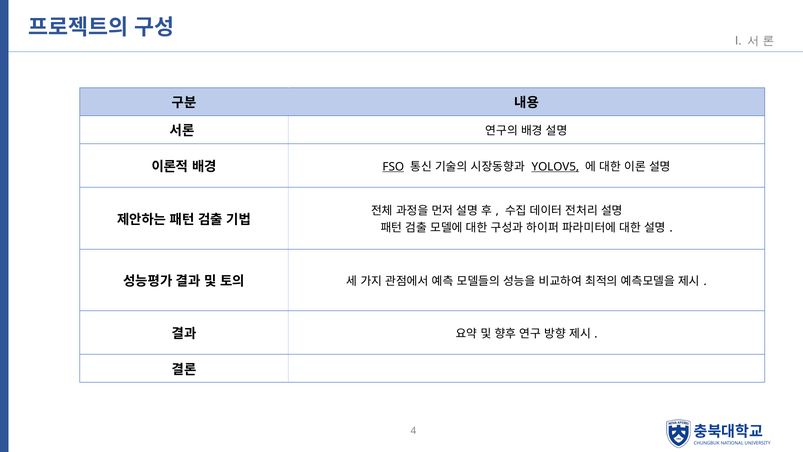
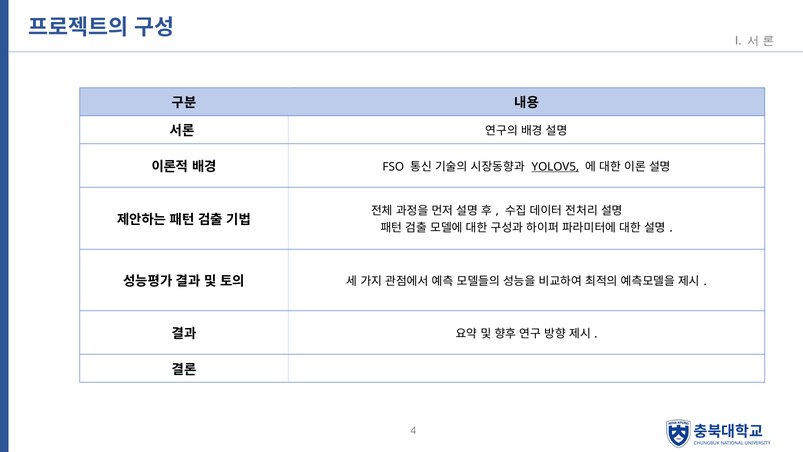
FSO underline: present -> none
